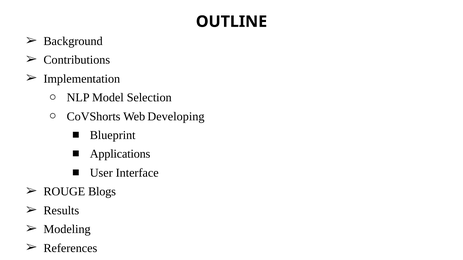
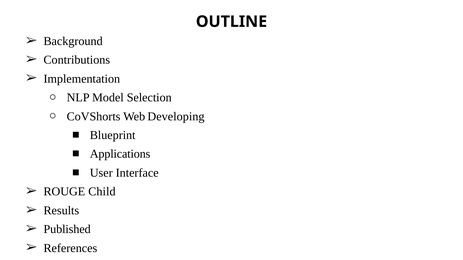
Blogs: Blogs -> Child
Modeling: Modeling -> Published
